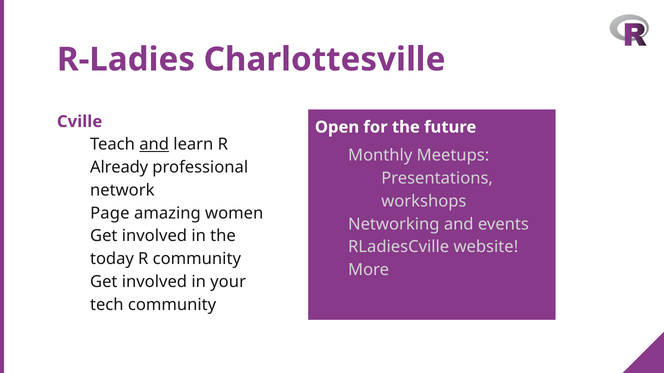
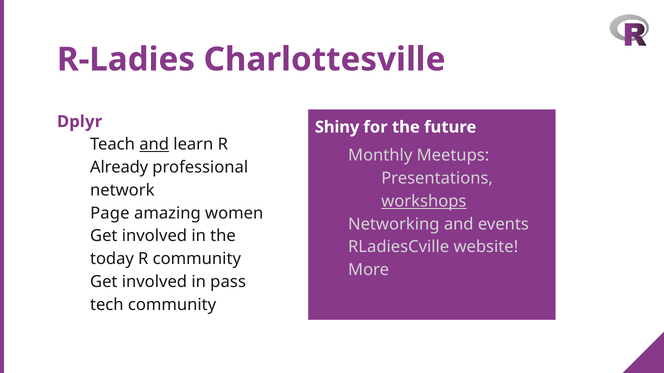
Cville: Cville -> Dplyr
Open: Open -> Shiny
workshops underline: none -> present
your: your -> pass
